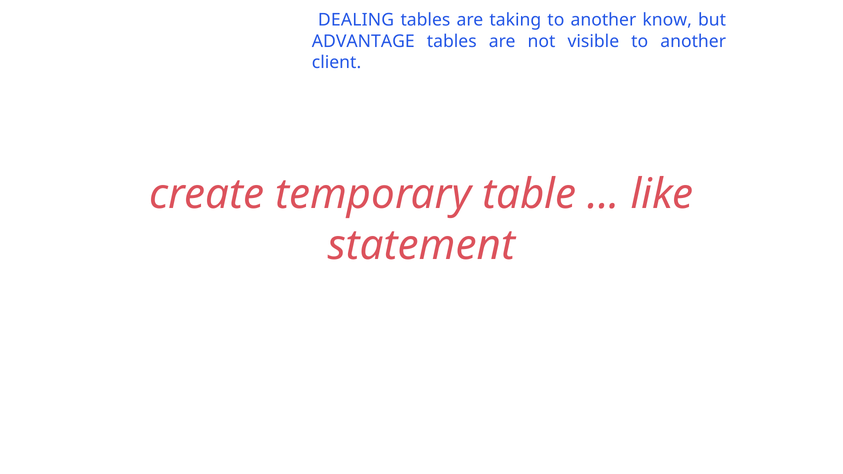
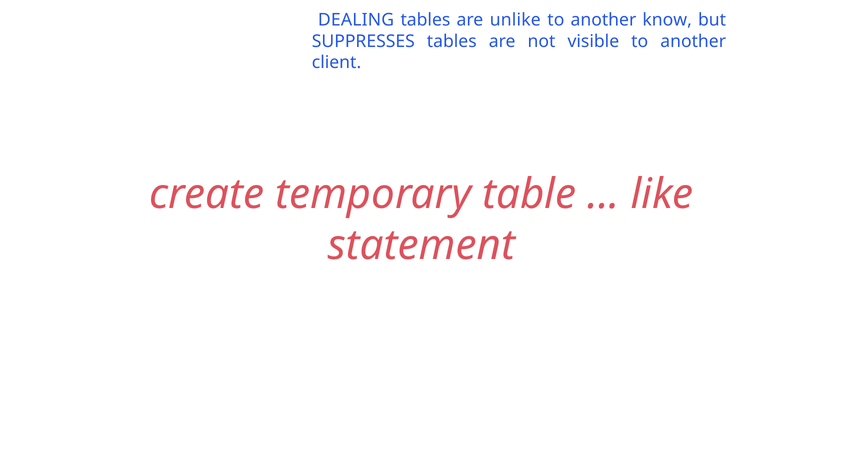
taking: taking -> unlike
ADVANTAGE: ADVANTAGE -> SUPPRESSES
